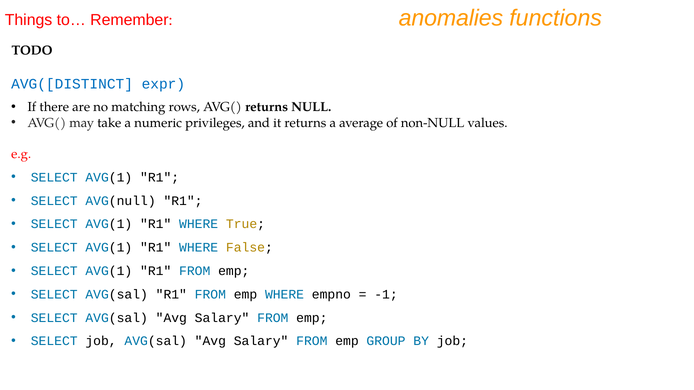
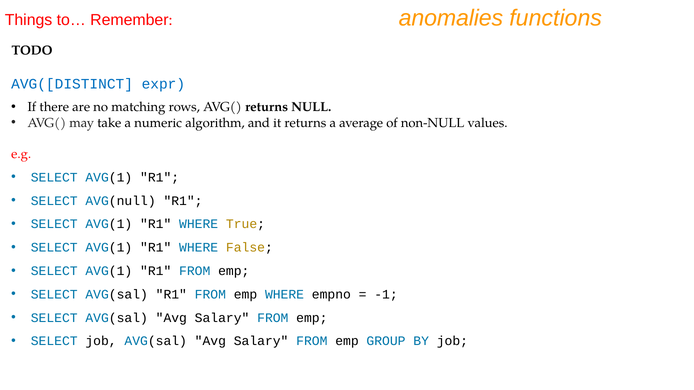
privileges: privileges -> algorithm
